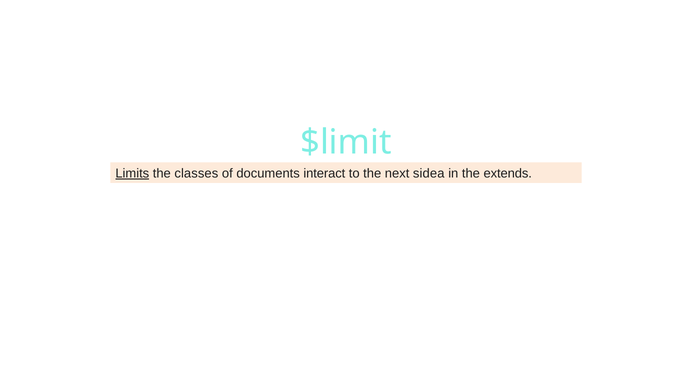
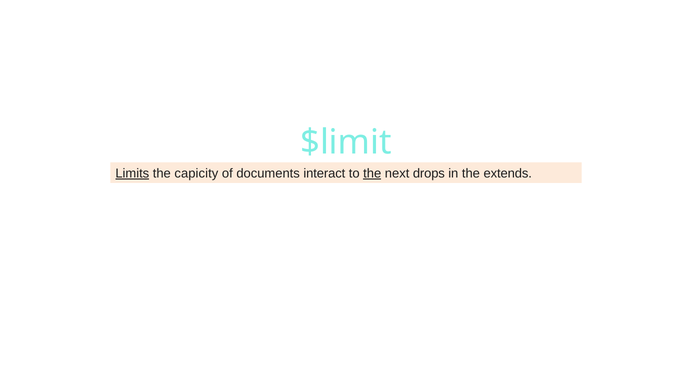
classes: classes -> capicity
the at (372, 174) underline: none -> present
sidea: sidea -> drops
